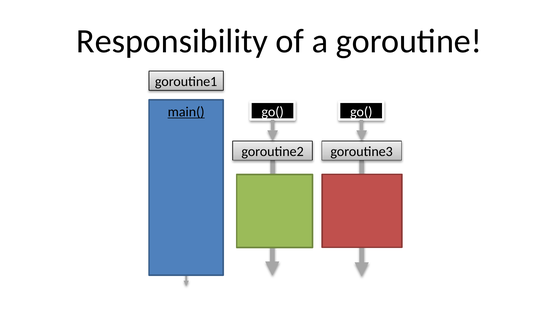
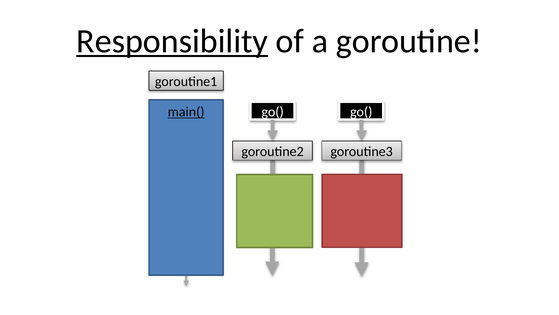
Responsibility underline: none -> present
